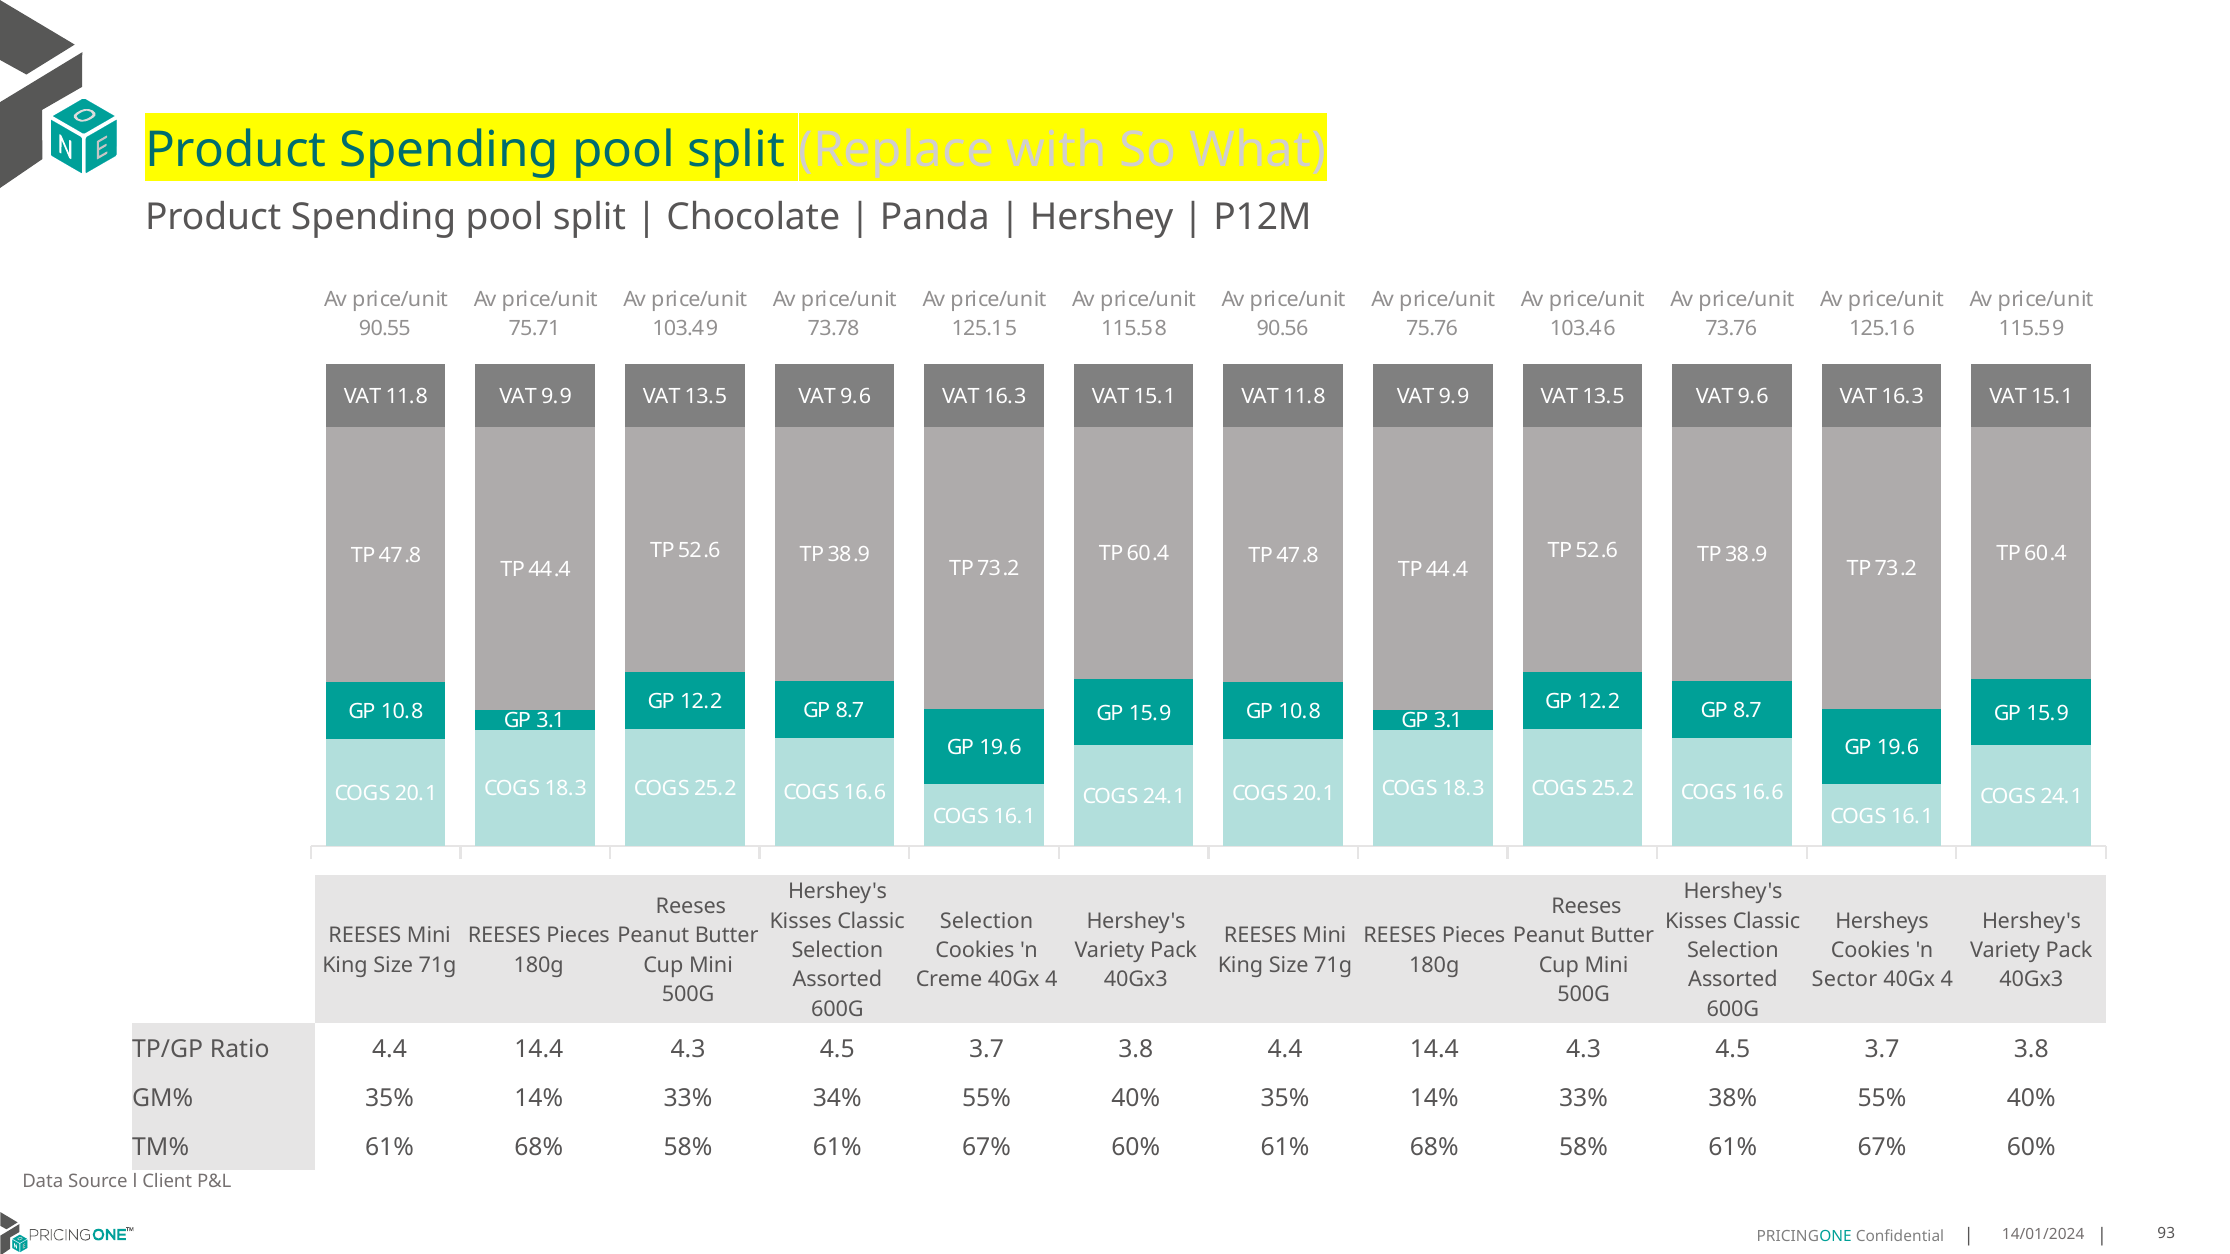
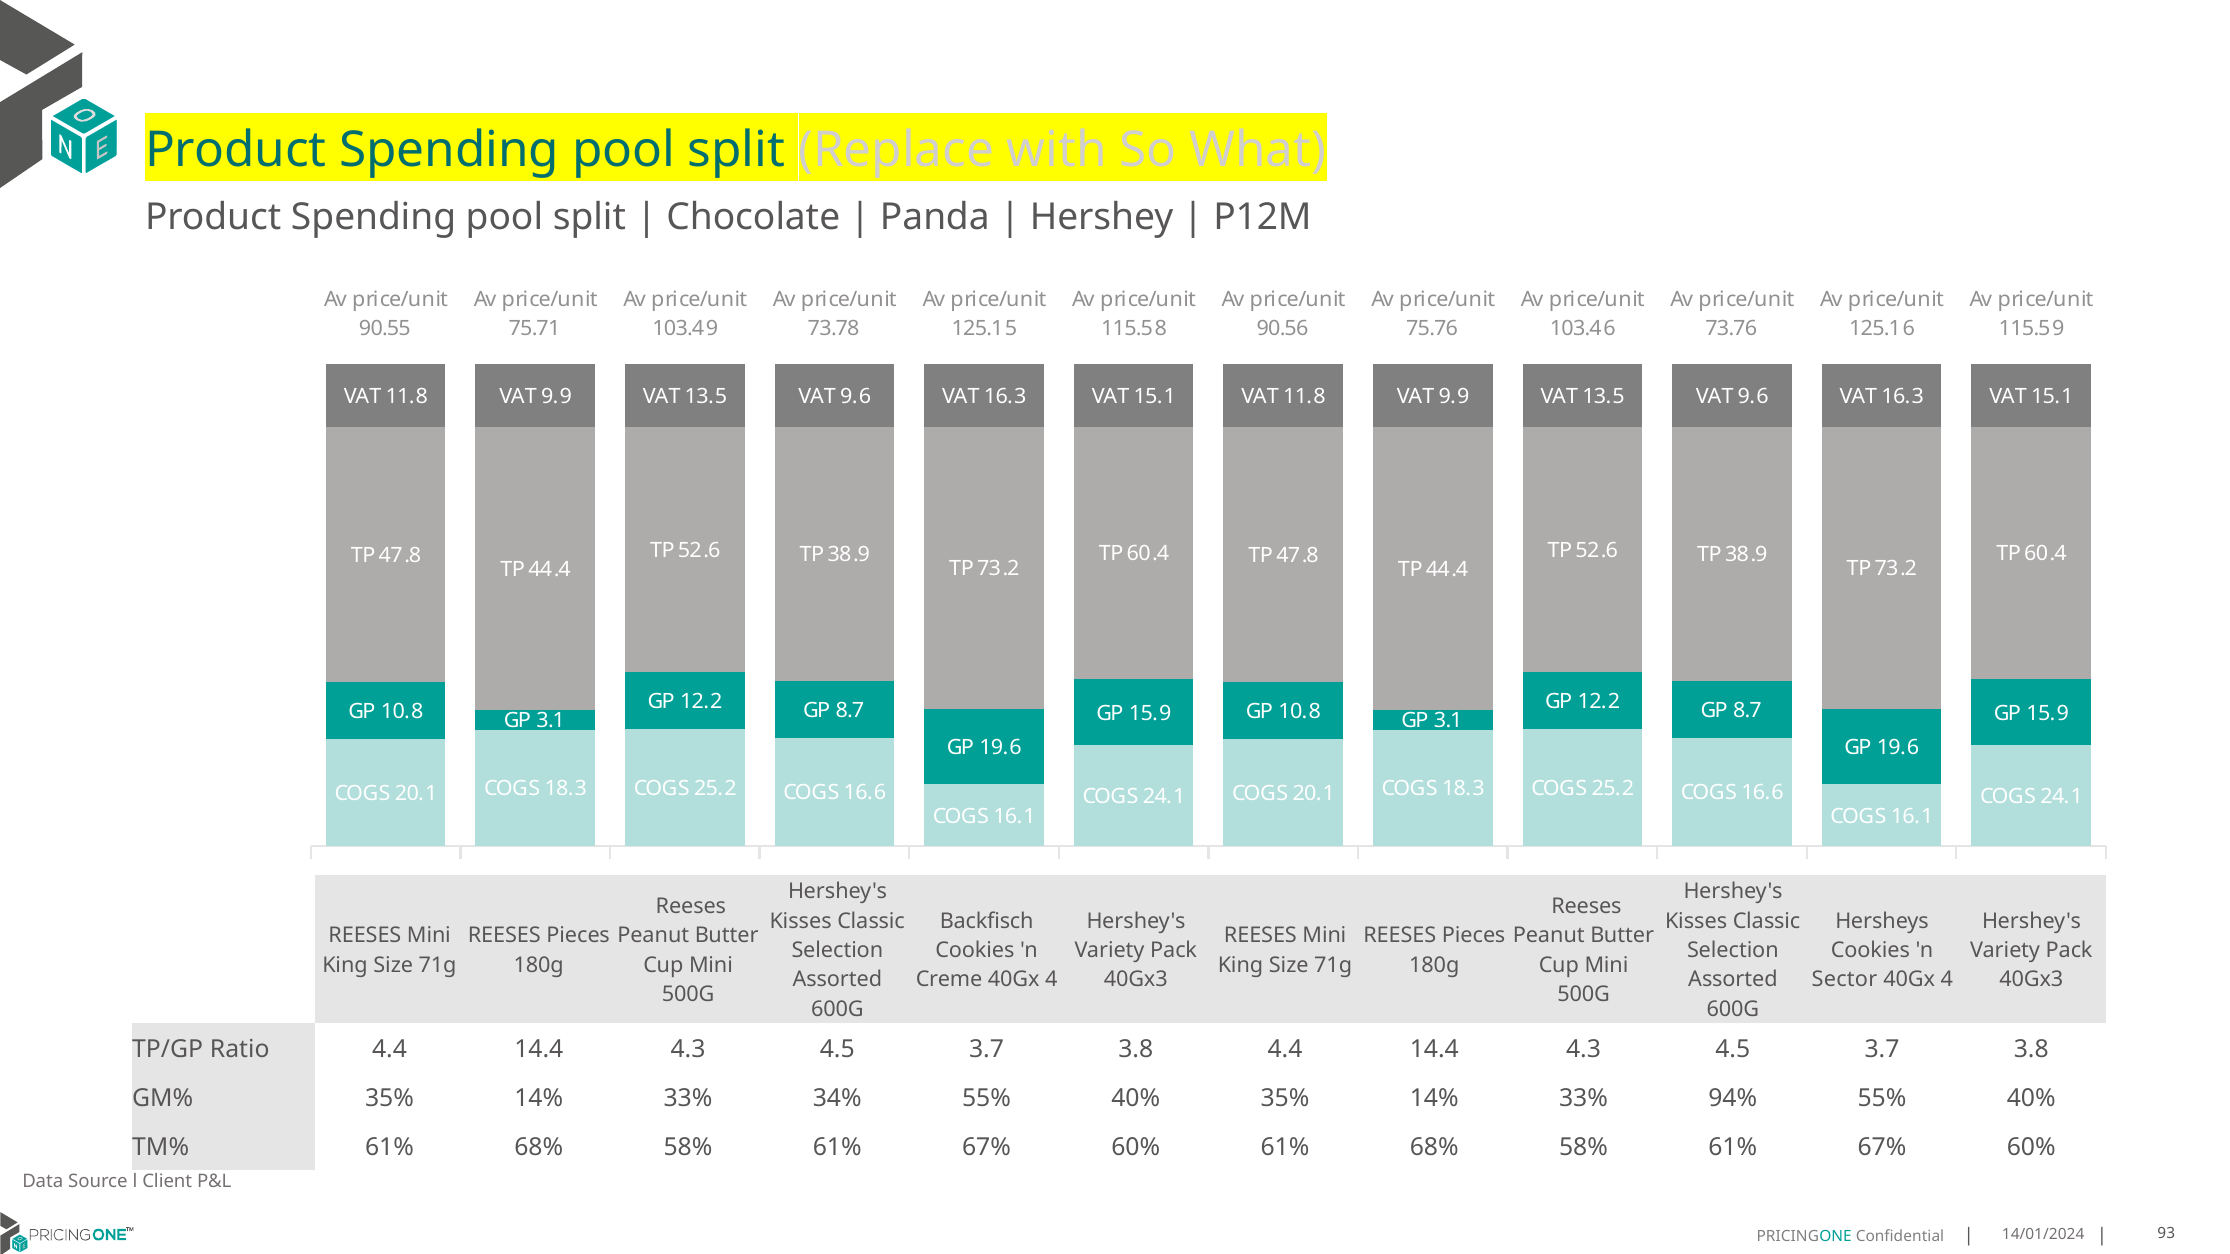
Selection at (986, 921): Selection -> Backfisch
38%: 38% -> 94%
